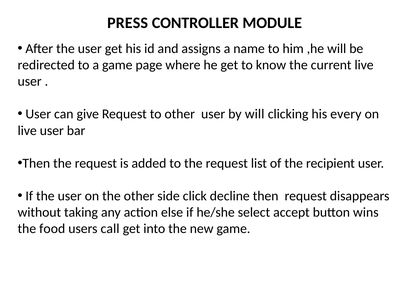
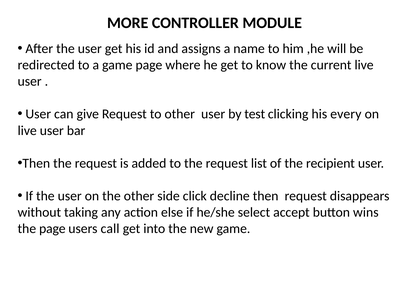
PRESS: PRESS -> MORE
by will: will -> test
the food: food -> page
